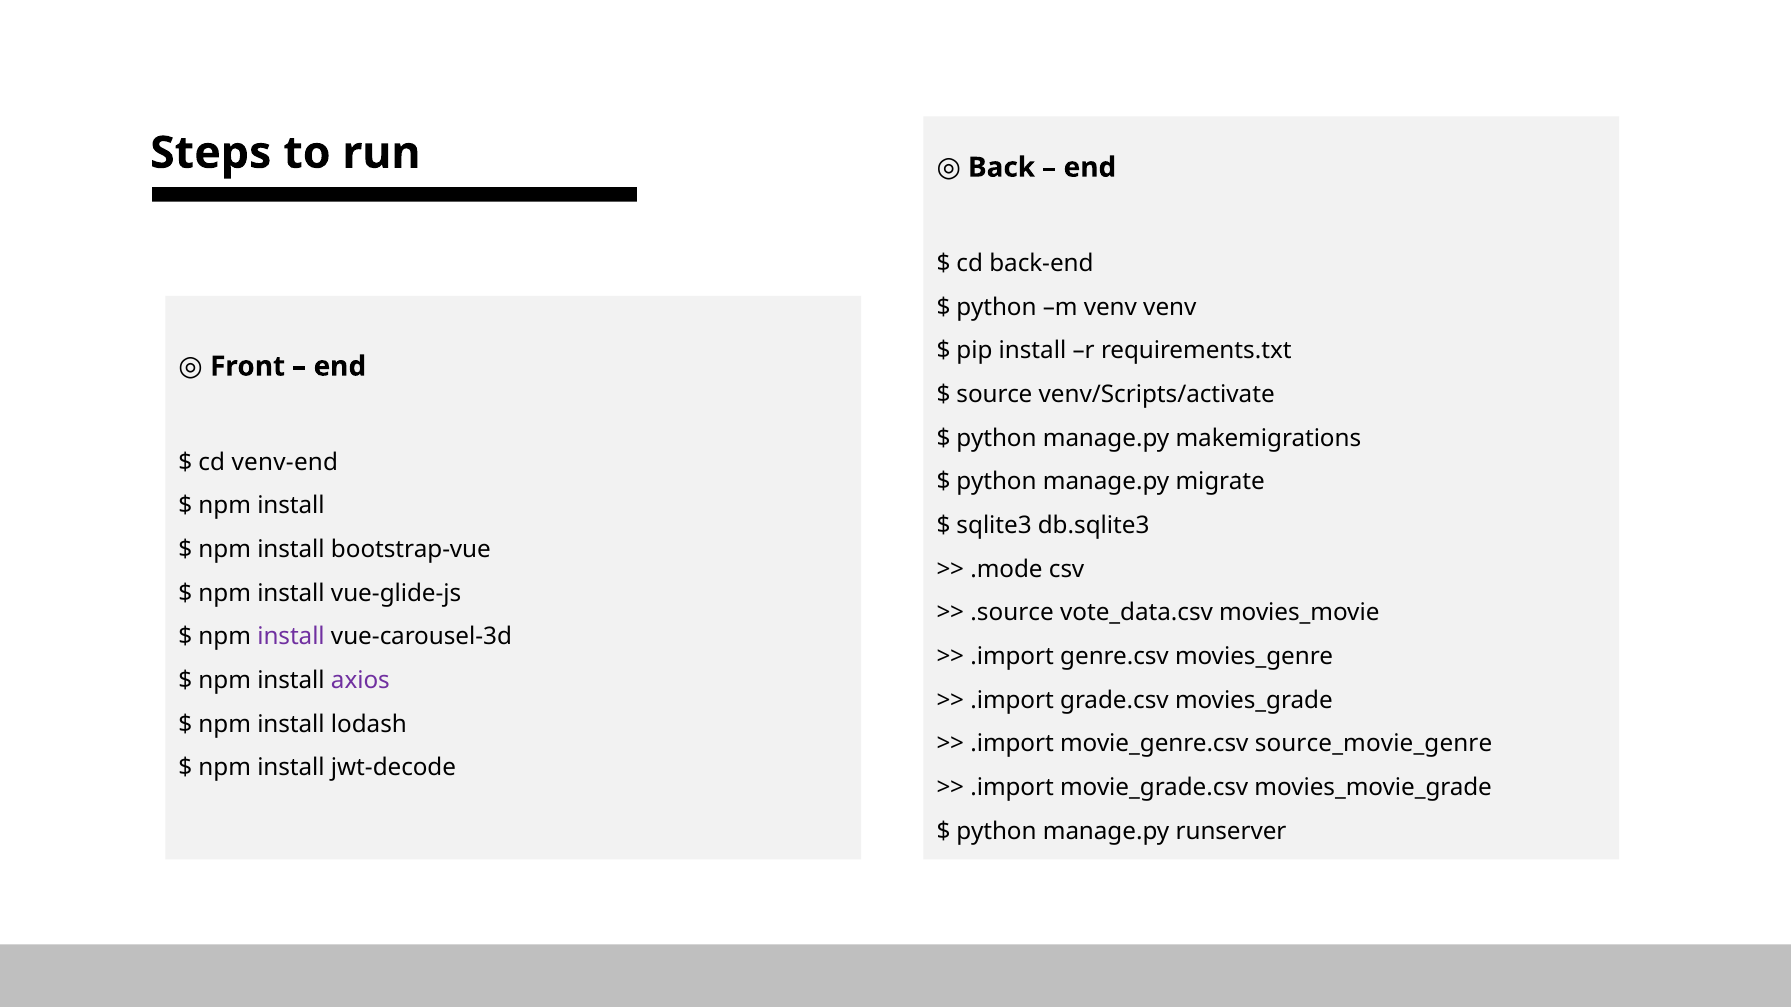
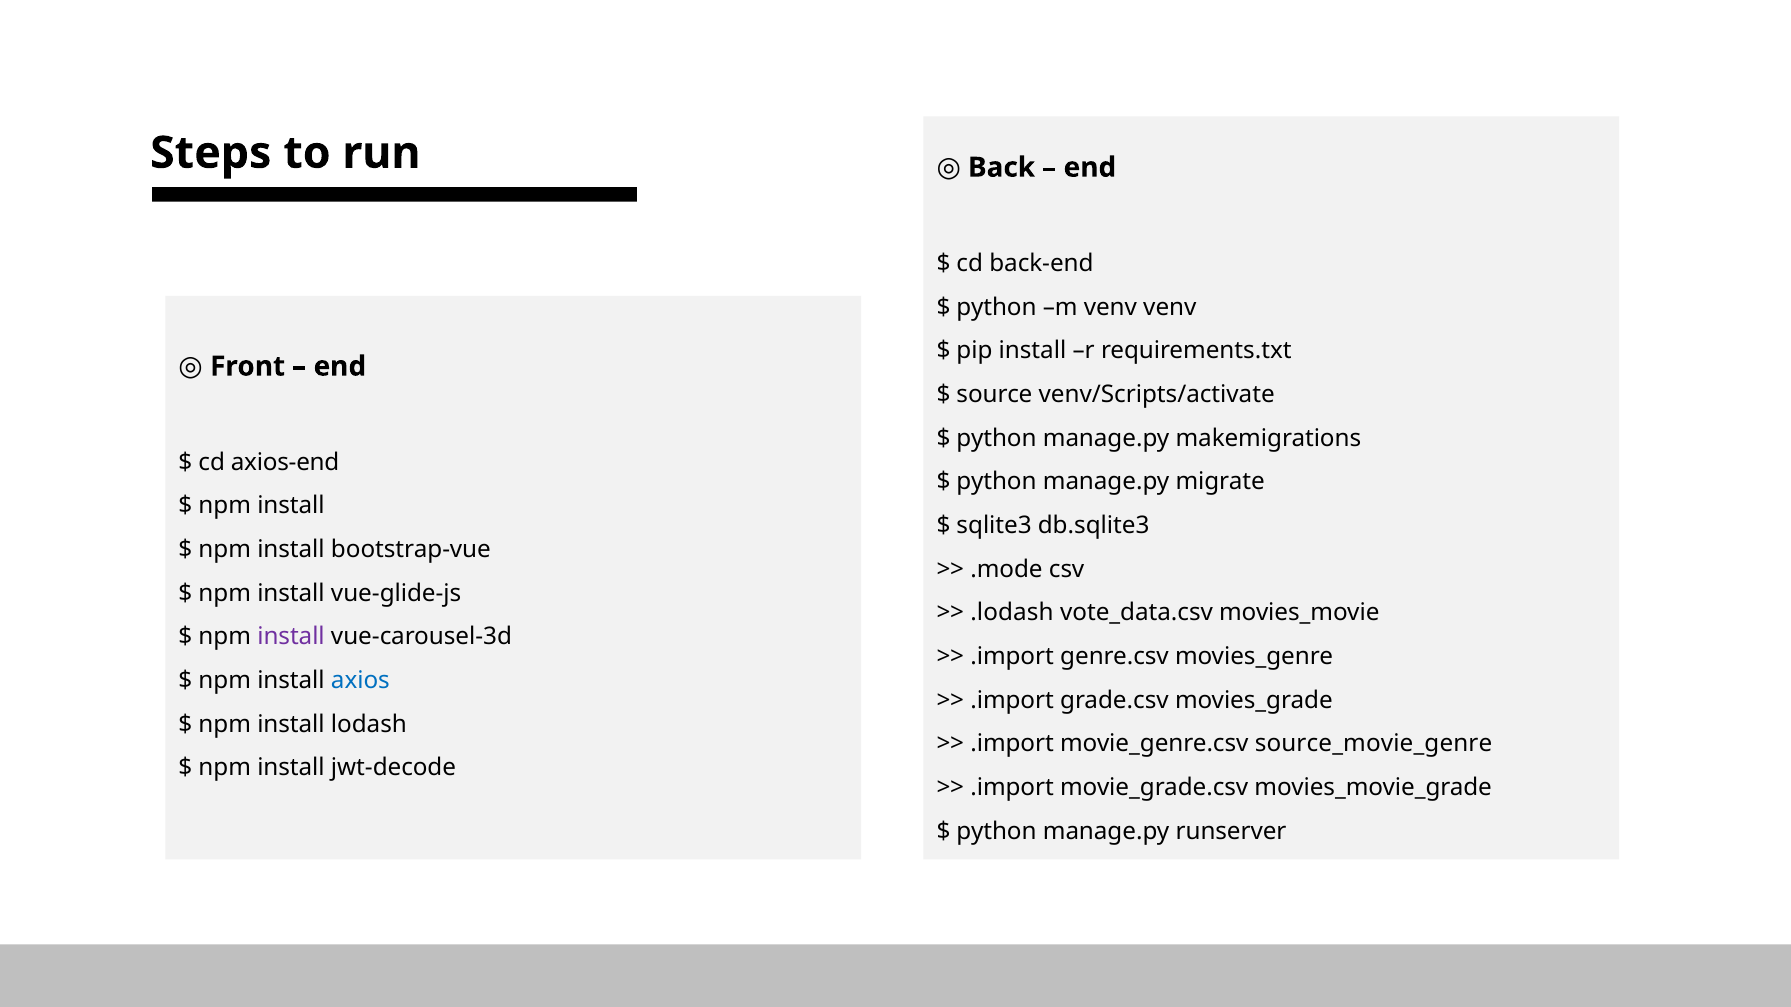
venv-end: venv-end -> axios-end
.source: .source -> .lodash
axios colour: purple -> blue
